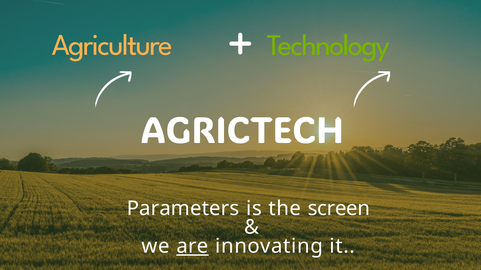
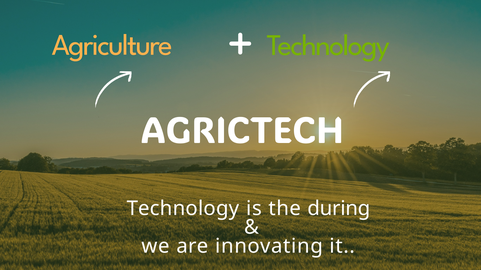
Parameters at (183, 209): Parameters -> Technology
screen: screen -> during
are underline: present -> none
